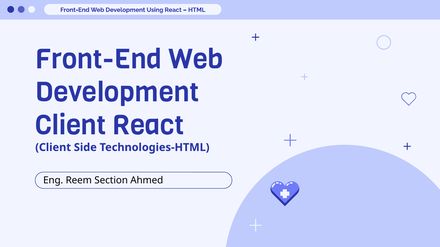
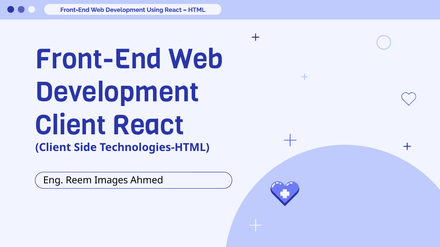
Section: Section -> Images
